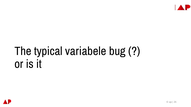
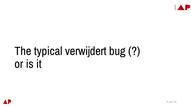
variabele: variabele -> verwijdert
